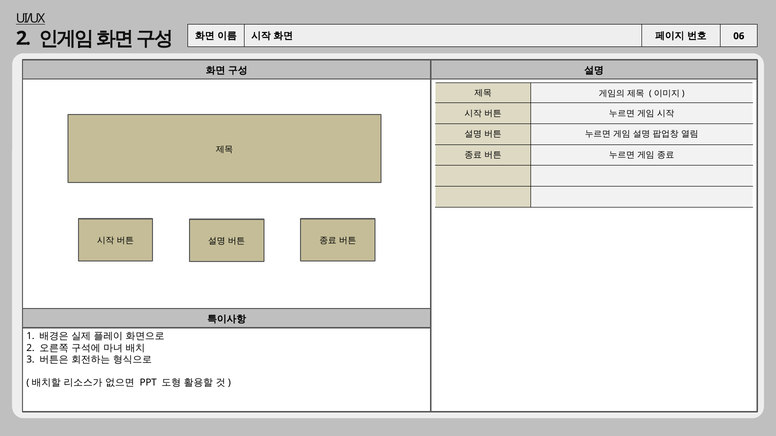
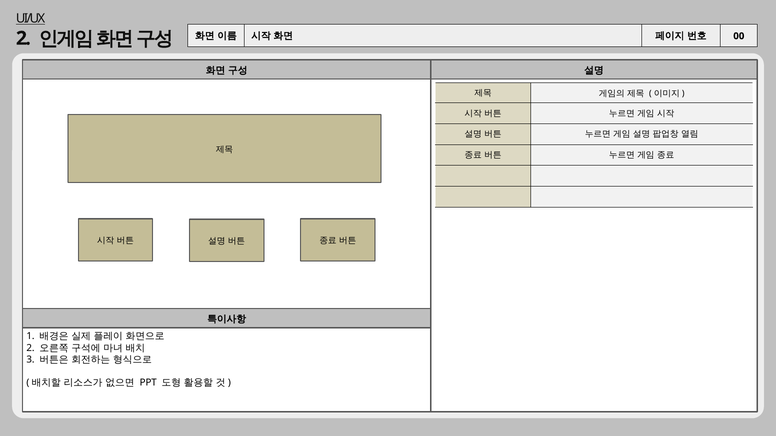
06: 06 -> 00
